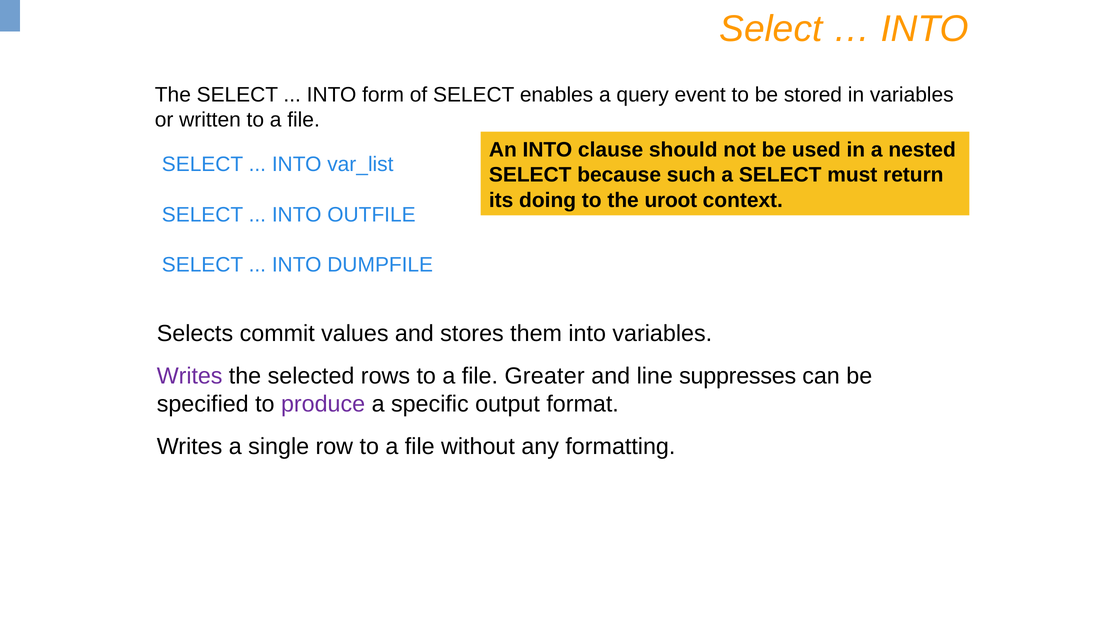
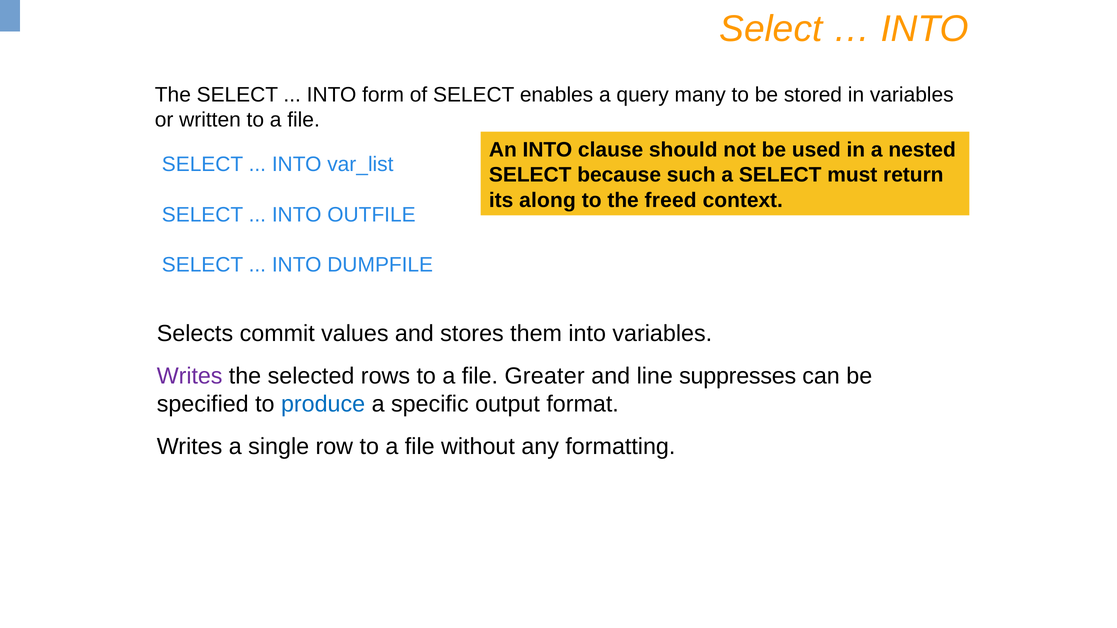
event: event -> many
doing: doing -> along
uroot: uroot -> freed
produce colour: purple -> blue
